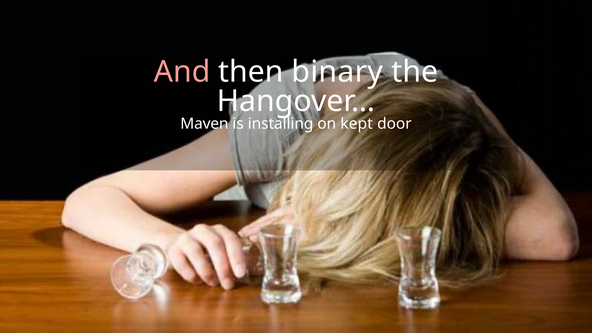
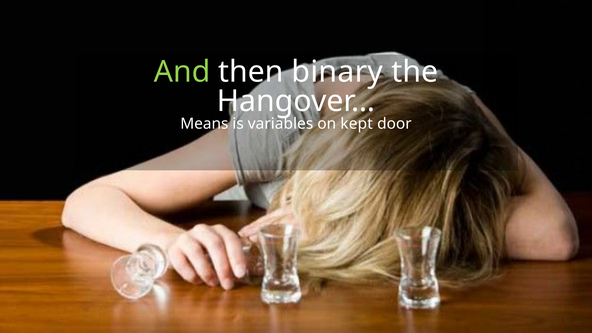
And colour: pink -> light green
Maven: Maven -> Means
installing: installing -> variables
